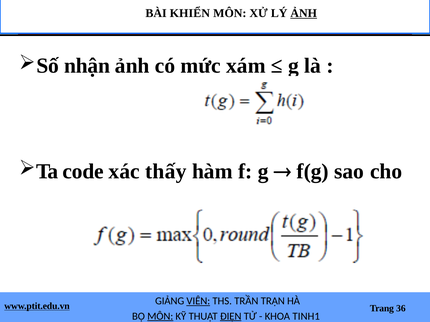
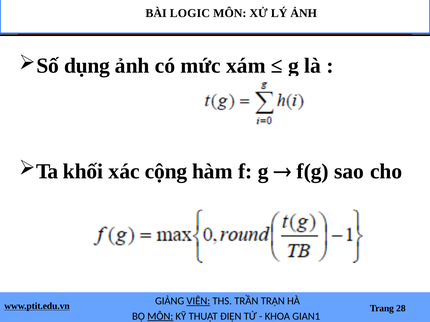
KHIỂN: KHIỂN -> LOGIC
ẢNH at (304, 13) underline: present -> none
nhận: nhận -> dụng
code: code -> khối
thấy: thấy -> cộng
36: 36 -> 28
ĐIỆN underline: present -> none
TINH1: TINH1 -> GIAN1
